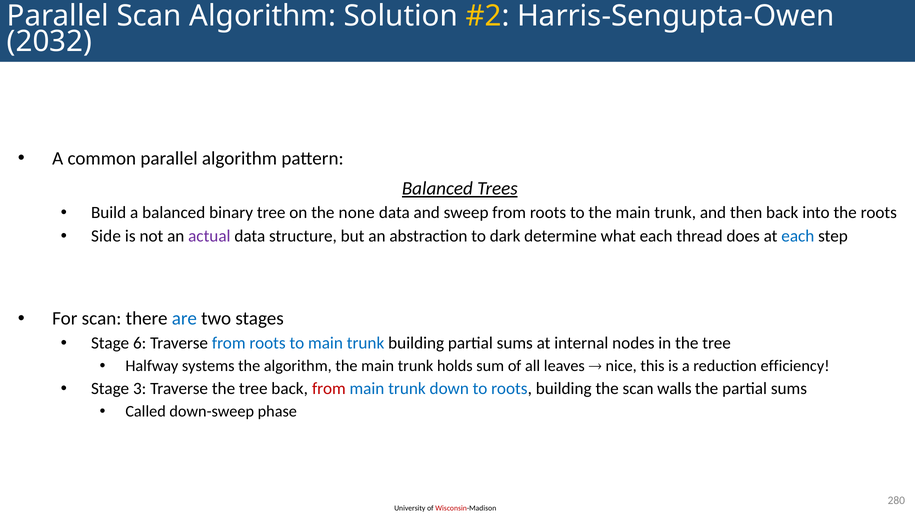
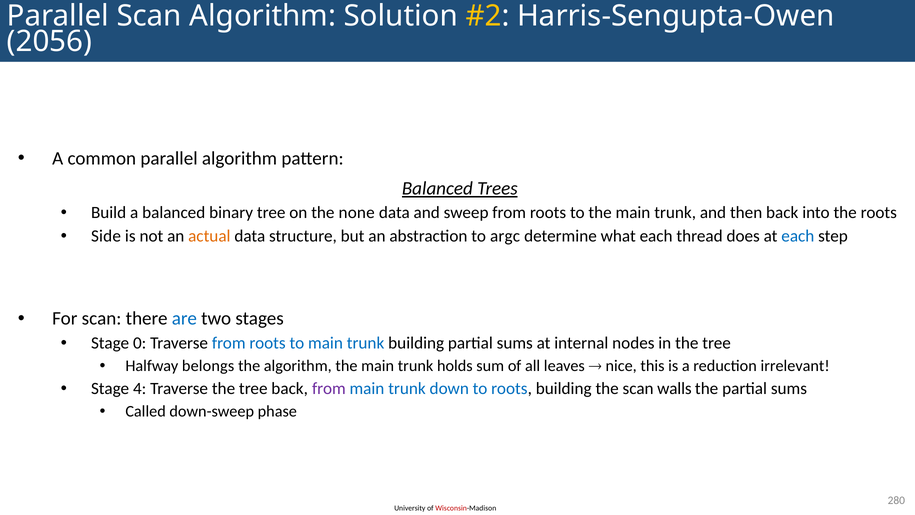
2032: 2032 -> 2056
actual colour: purple -> orange
dark: dark -> argc
6: 6 -> 0
systems: systems -> belongs
efficiency: efficiency -> irrelevant
3: 3 -> 4
from at (329, 388) colour: red -> purple
